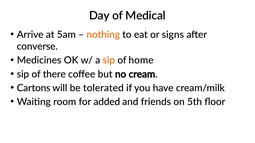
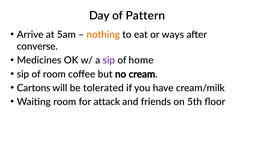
Medical: Medical -> Pattern
signs: signs -> ways
sip at (109, 61) colour: orange -> purple
of there: there -> room
added: added -> attack
